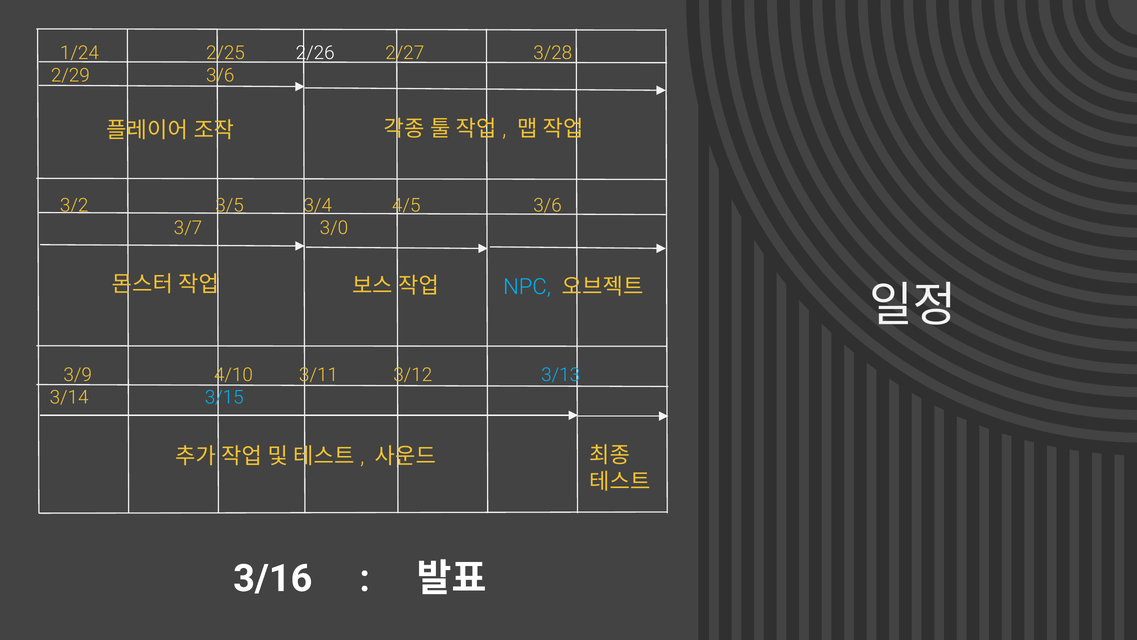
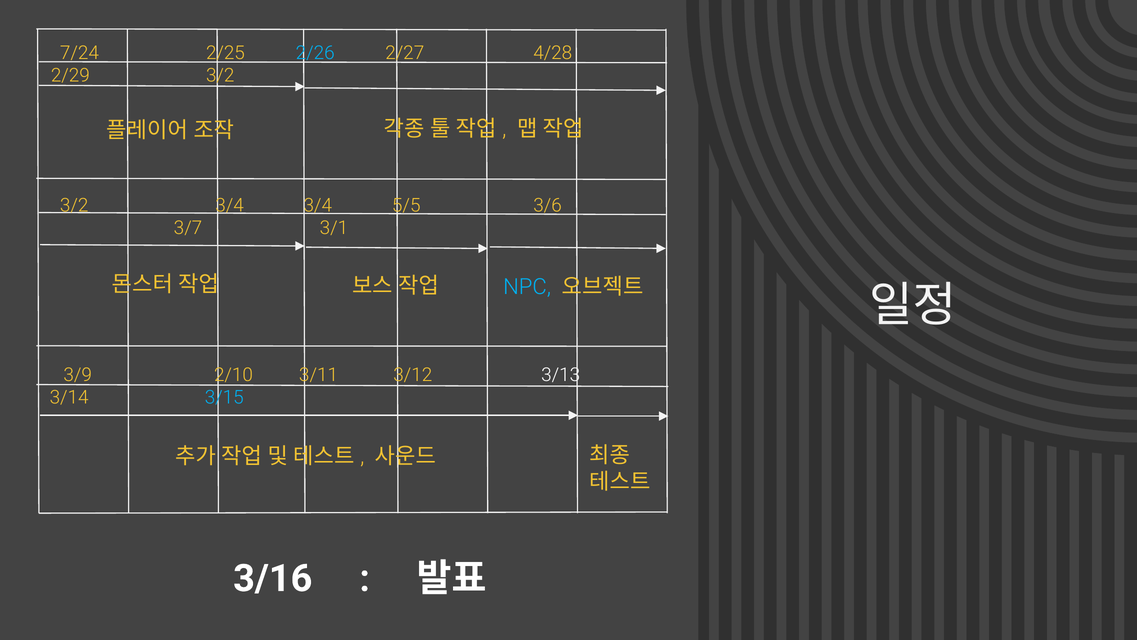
1/24: 1/24 -> 7/24
2/26 colour: white -> light blue
3/28: 3/28 -> 4/28
2/29 3/6: 3/6 -> 3/2
3/2 3/5: 3/5 -> 3/4
4/5: 4/5 -> 5/5
3/0: 3/0 -> 3/1
4/10: 4/10 -> 2/10
3/13 colour: light blue -> white
